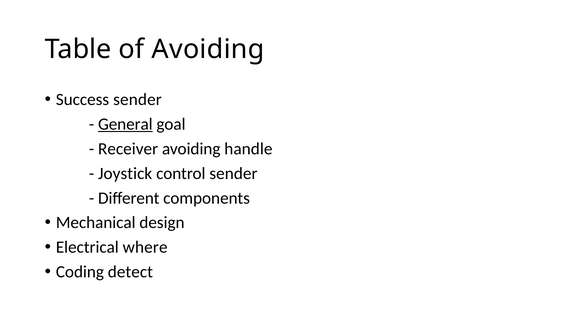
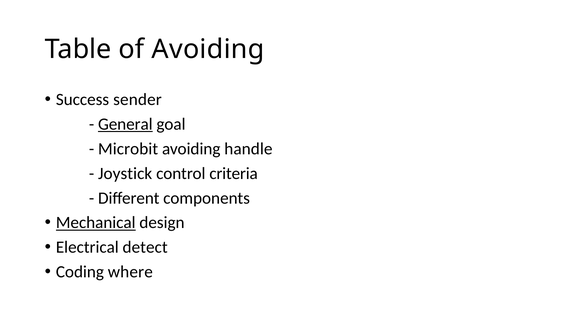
Receiver: Receiver -> Microbit
control sender: sender -> criteria
Mechanical underline: none -> present
where: where -> detect
detect: detect -> where
